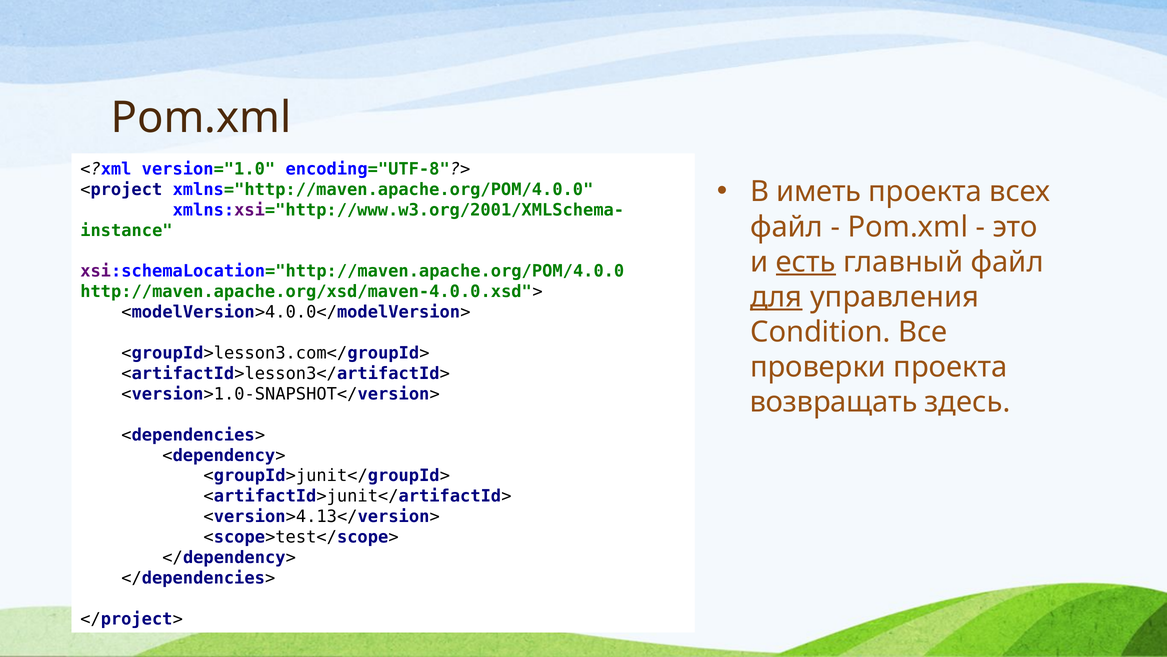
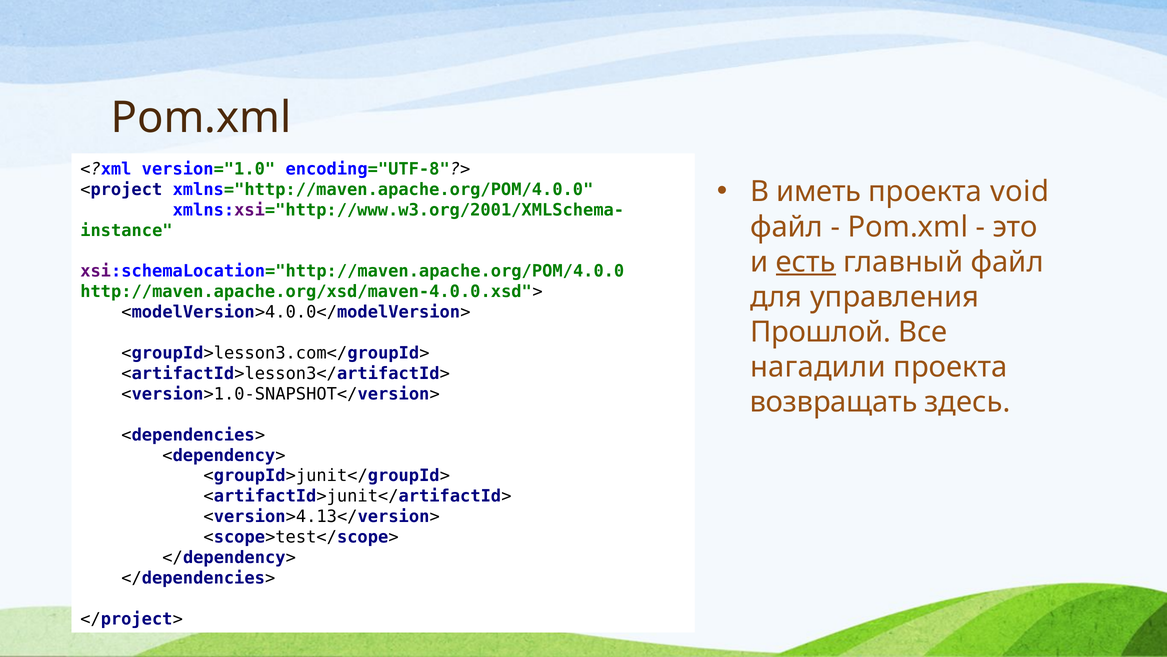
всех: всех -> void
для underline: present -> none
Condition: Condition -> Прошлой
проверки: проверки -> нагадили
